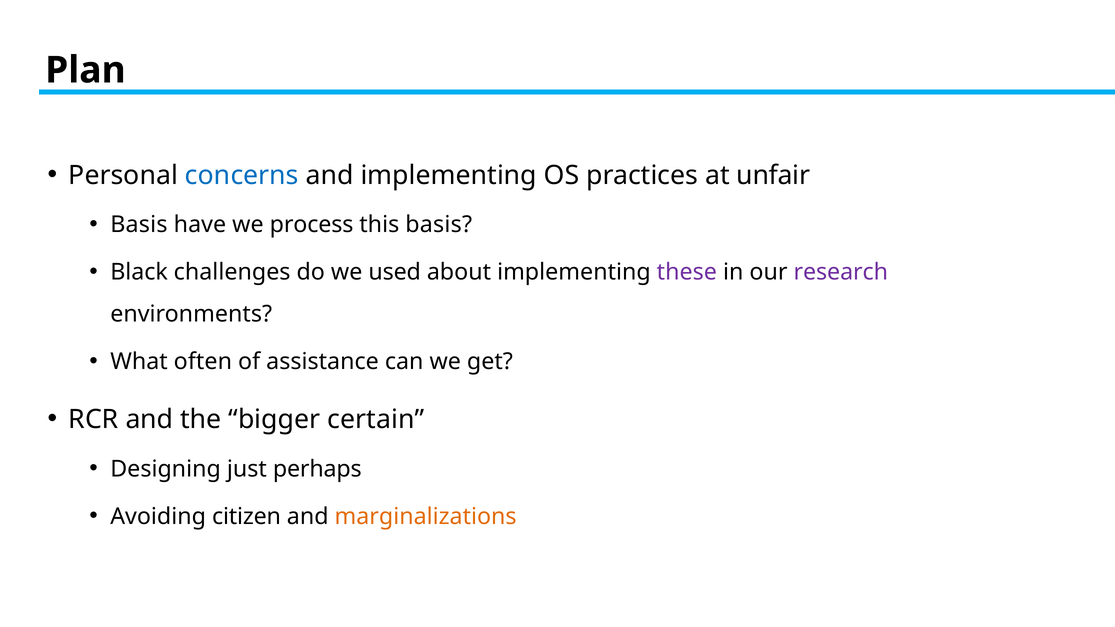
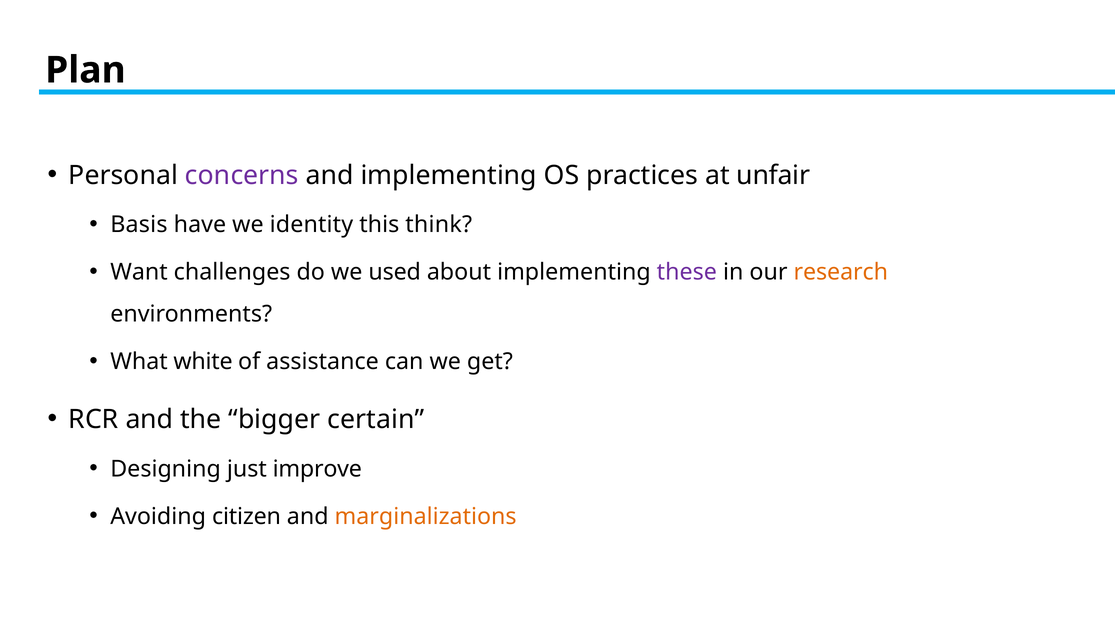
concerns colour: blue -> purple
process: process -> identity
this basis: basis -> think
Black: Black -> Want
research colour: purple -> orange
often: often -> white
perhaps: perhaps -> improve
